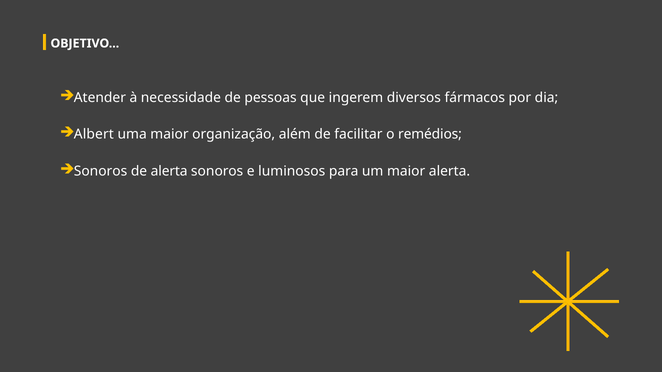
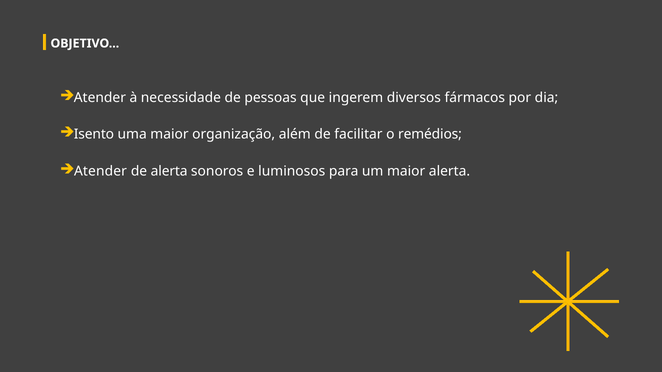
Albert: Albert -> Isento
Sonoros at (101, 171): Sonoros -> Atender
